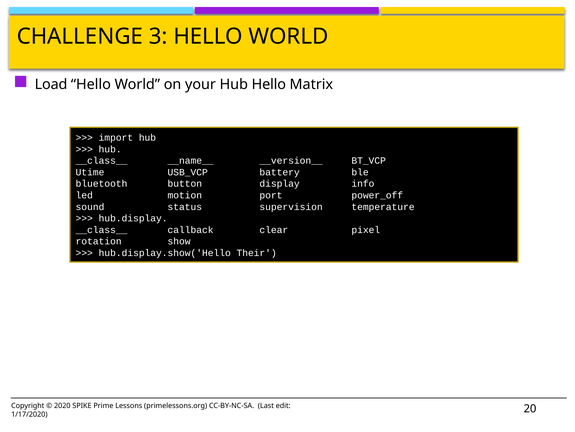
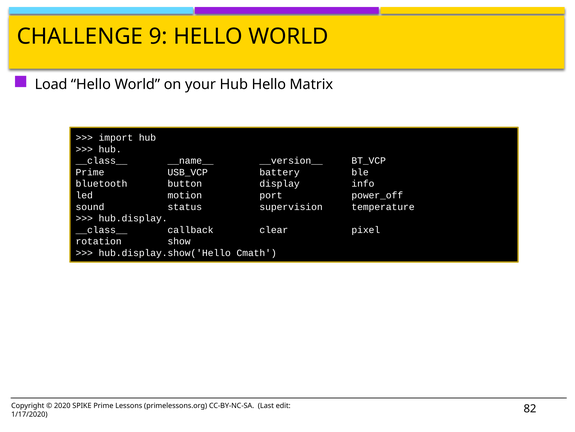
3: 3 -> 9
Utime at (90, 172): Utime -> Prime
Their: Their -> Cmath
20: 20 -> 82
